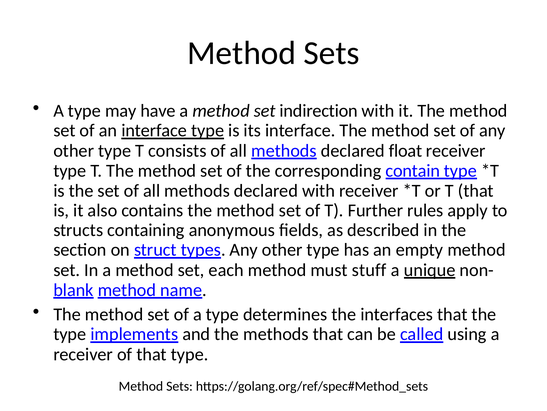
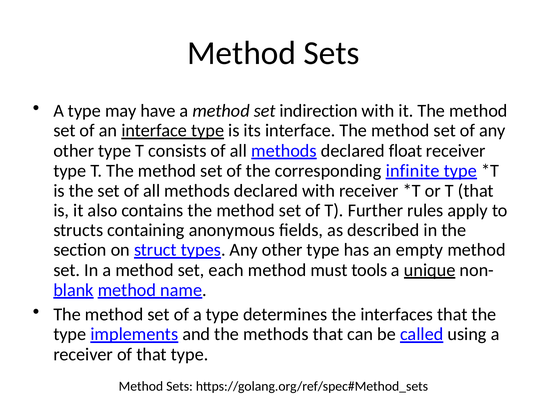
contain: contain -> infinite
stuff: stuff -> tools
